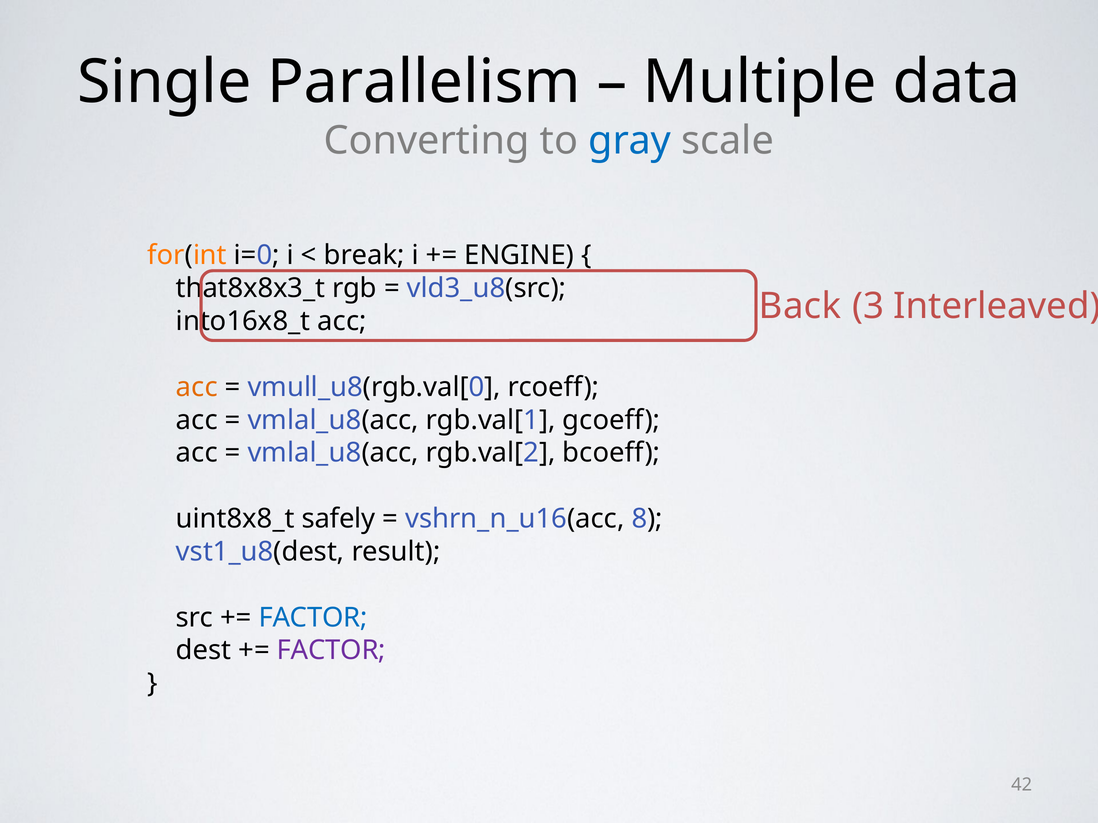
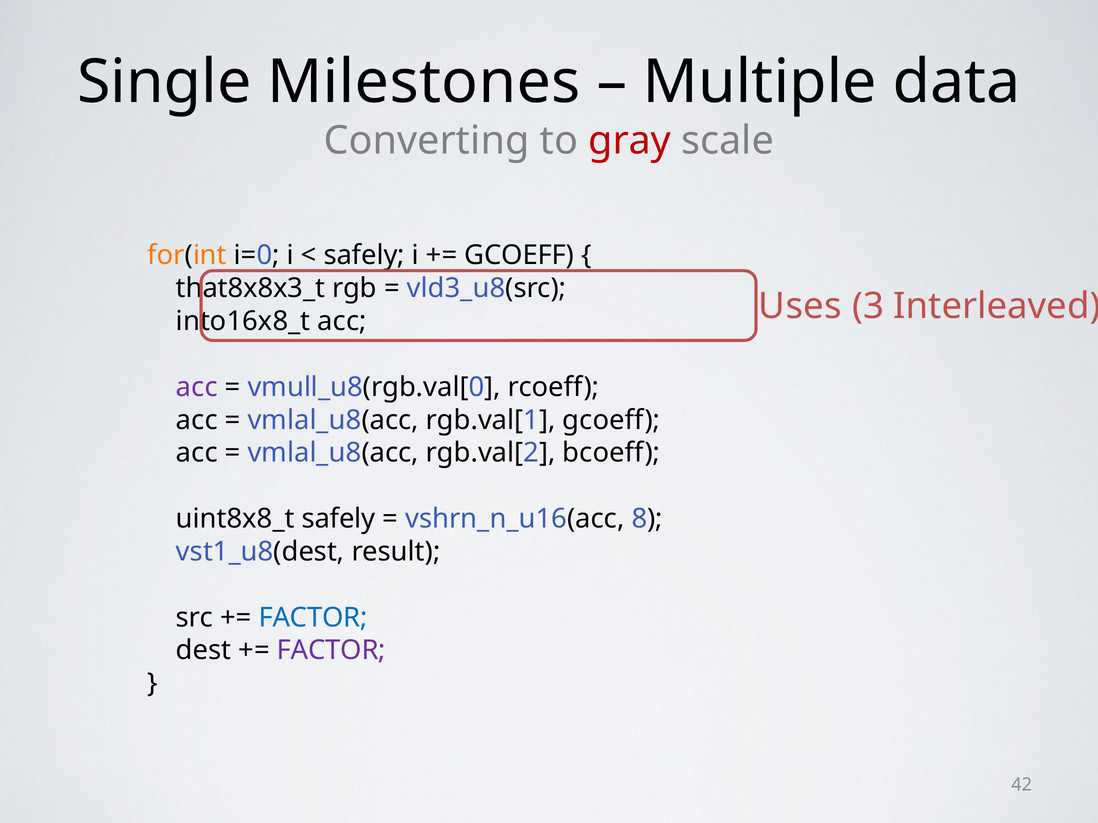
Parallelism: Parallelism -> Milestones
gray colour: blue -> red
break at (364, 256): break -> safely
ENGINE at (519, 256): ENGINE -> GCOEFF
Back: Back -> Uses
acc at (197, 387) colour: orange -> purple
